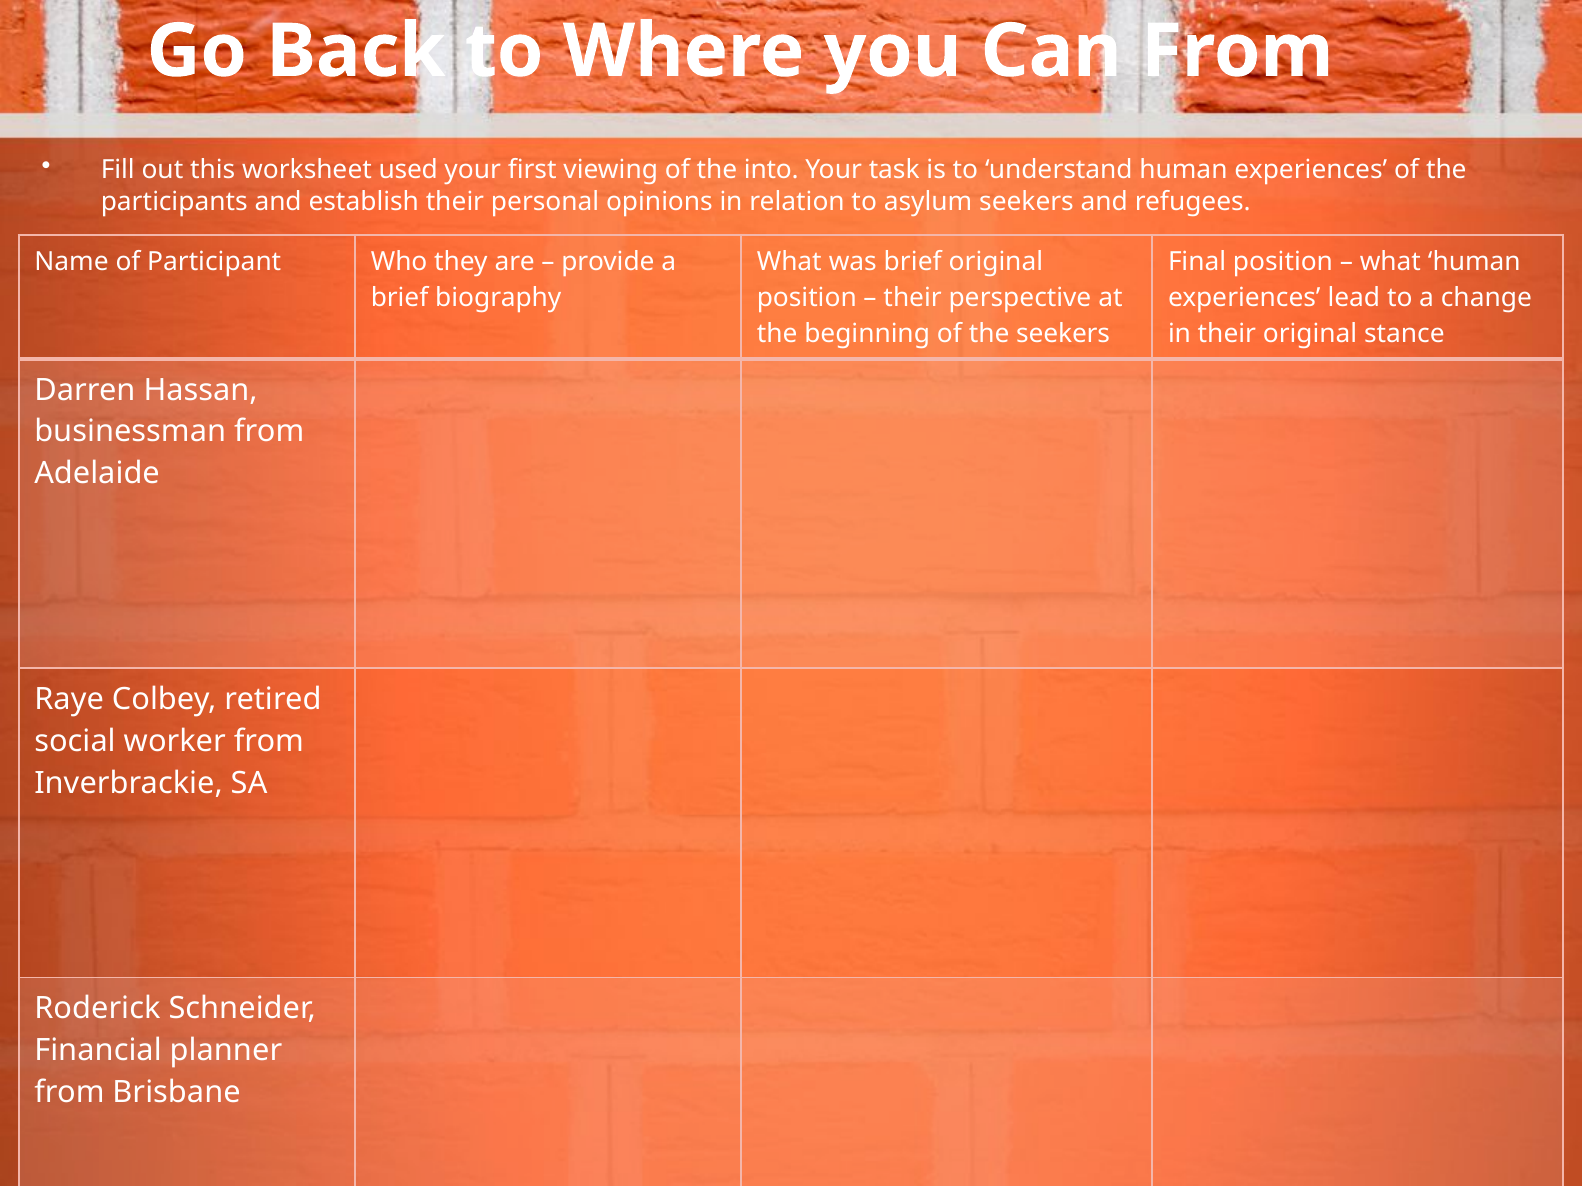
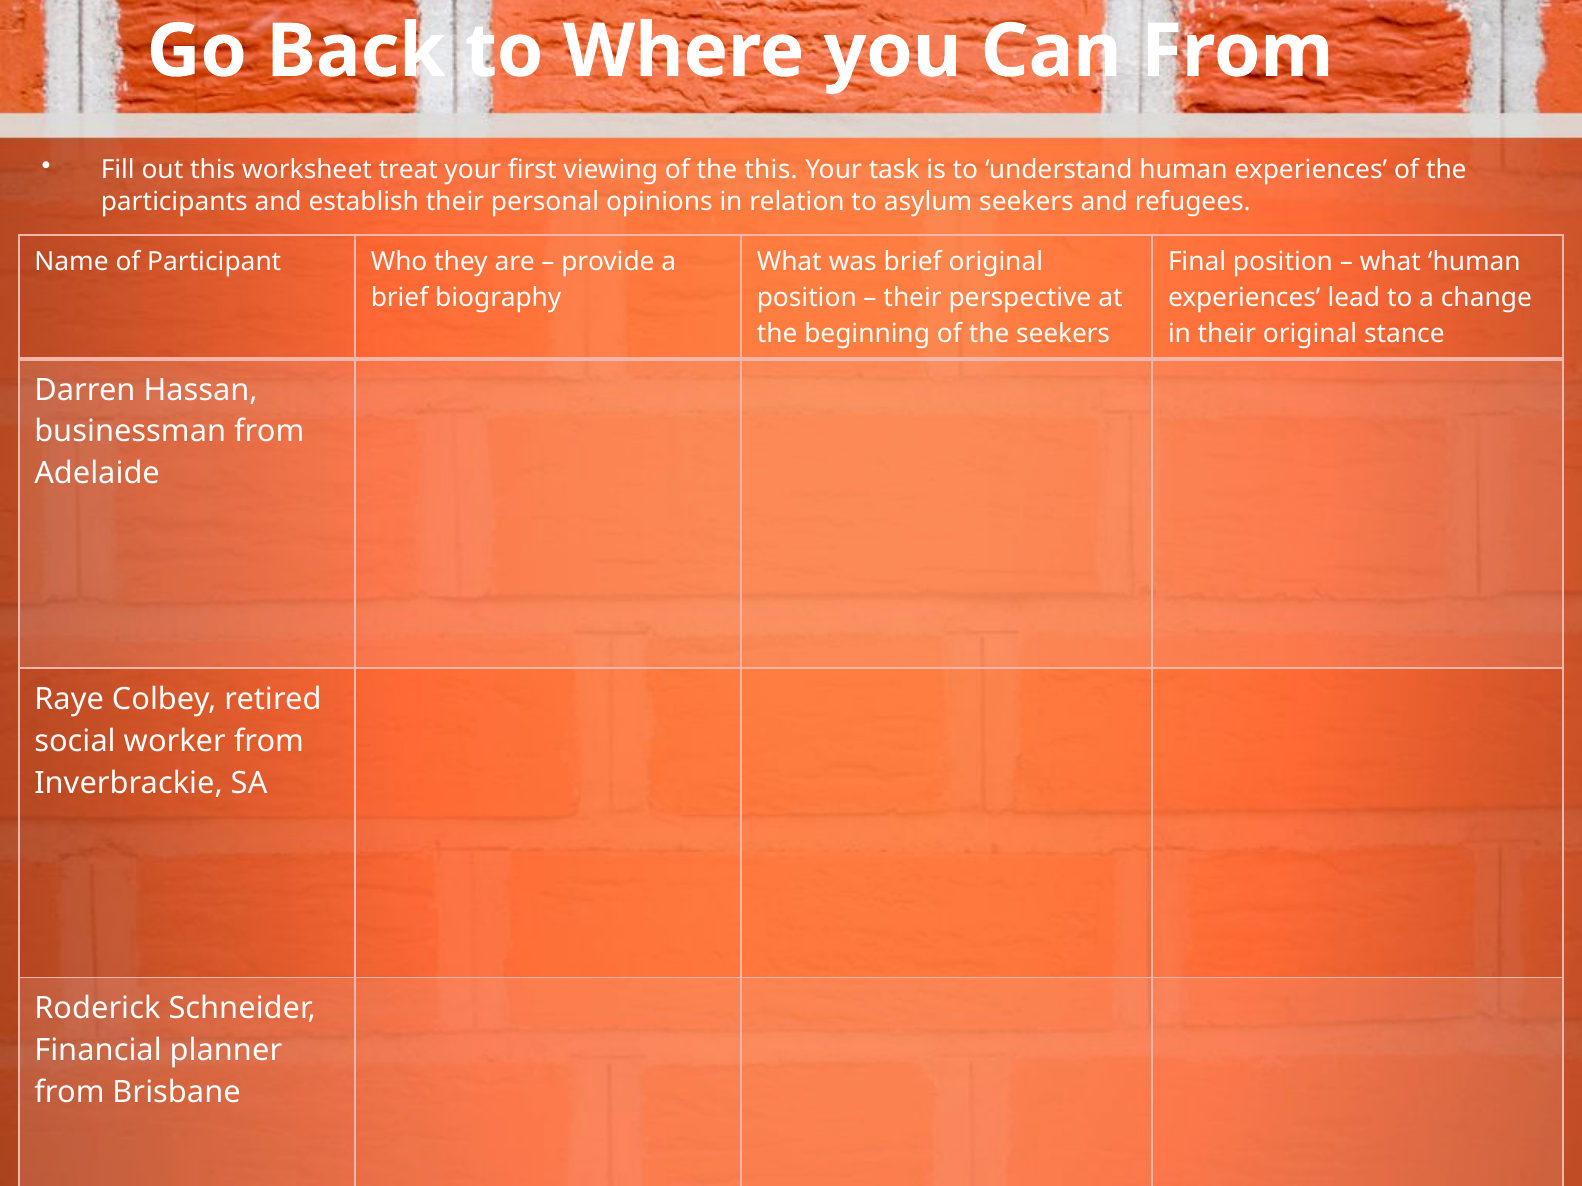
used: used -> treat
the into: into -> this
